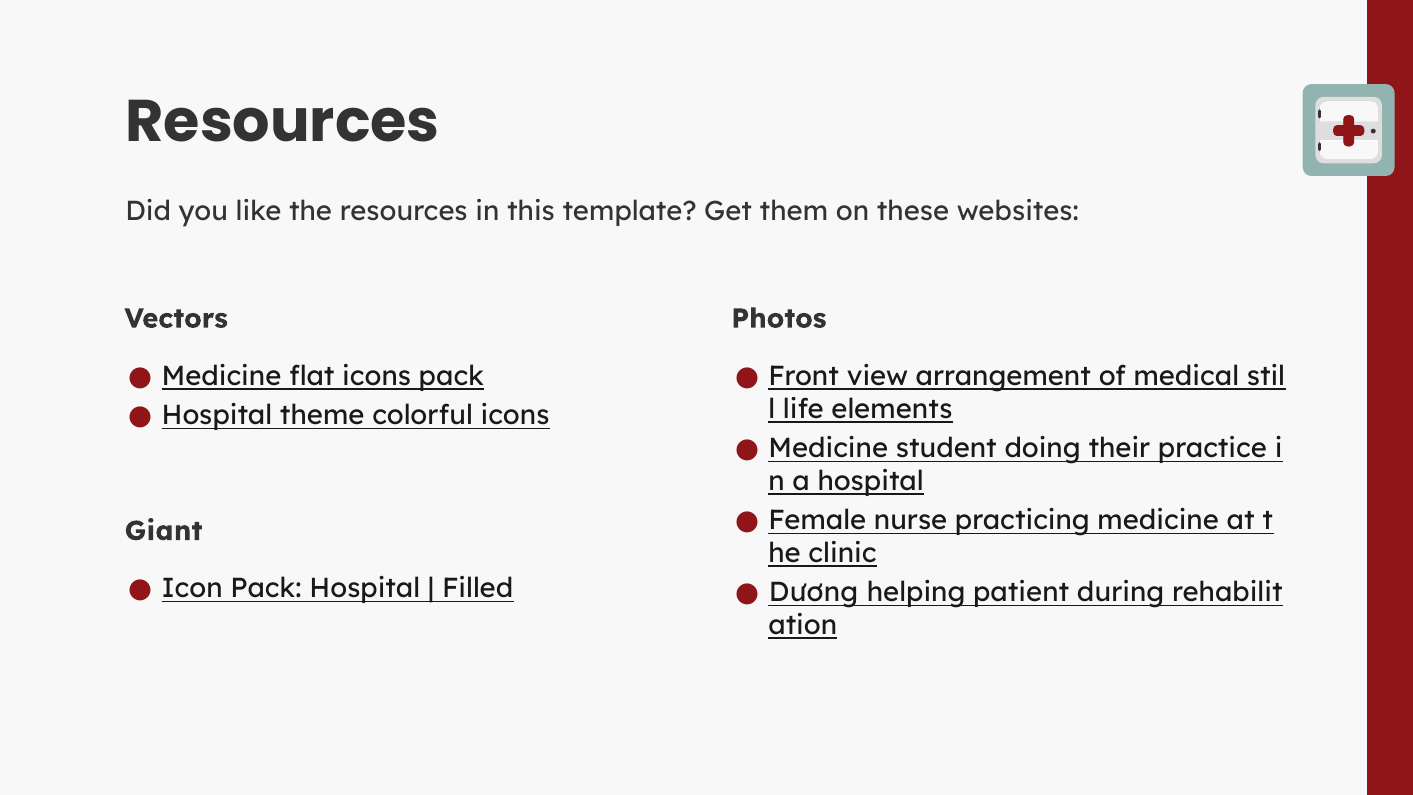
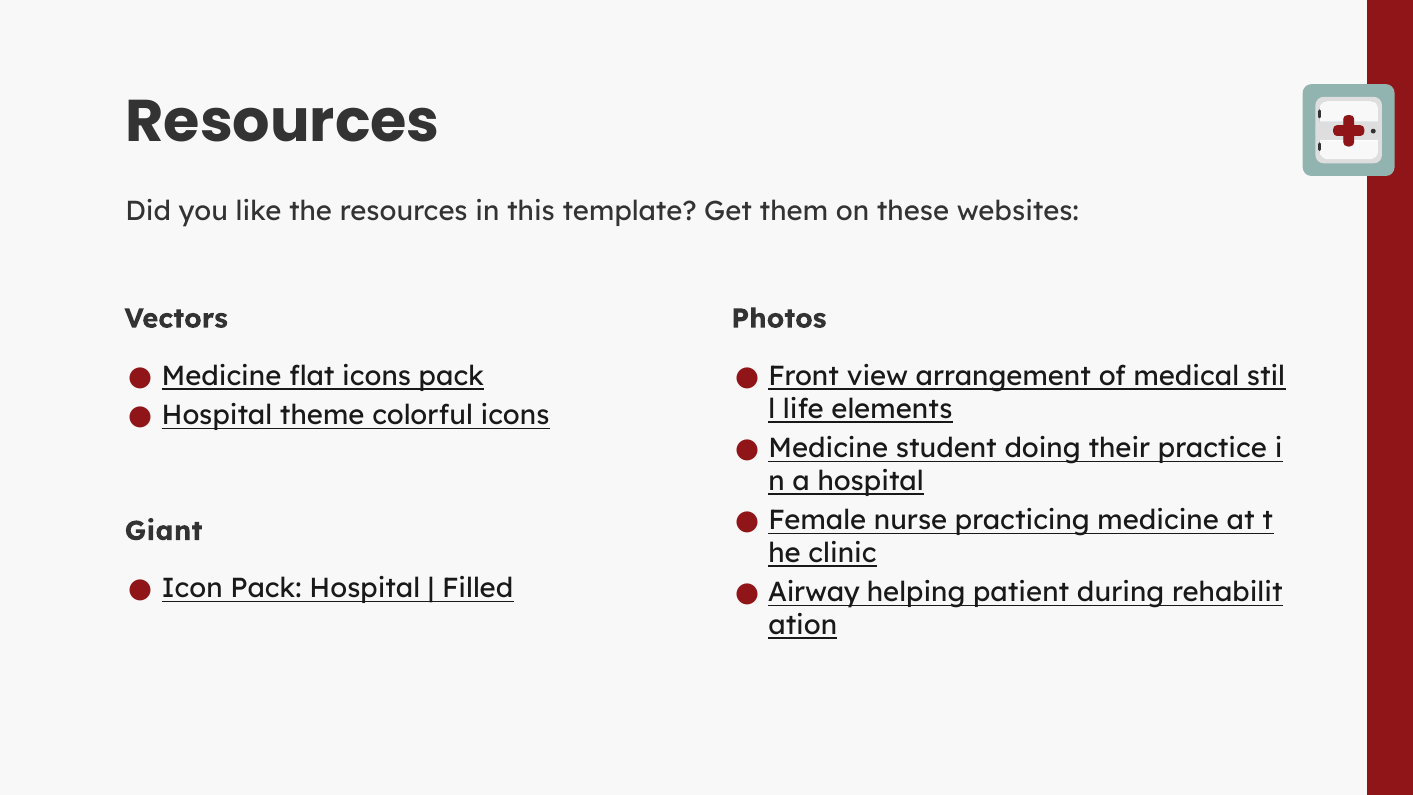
Dương: Dương -> Airway
